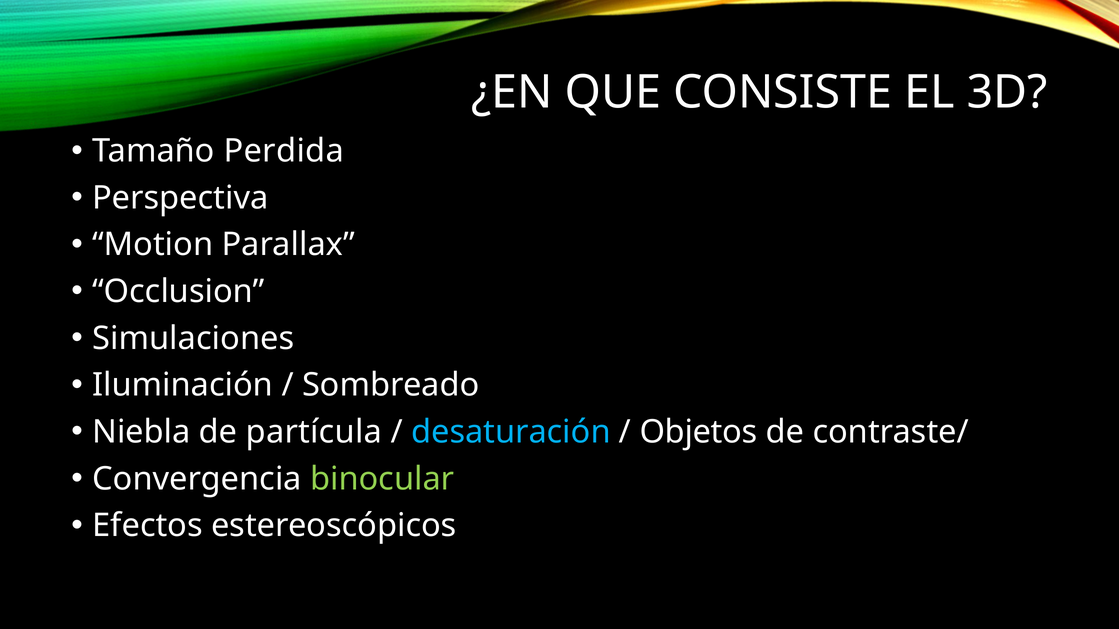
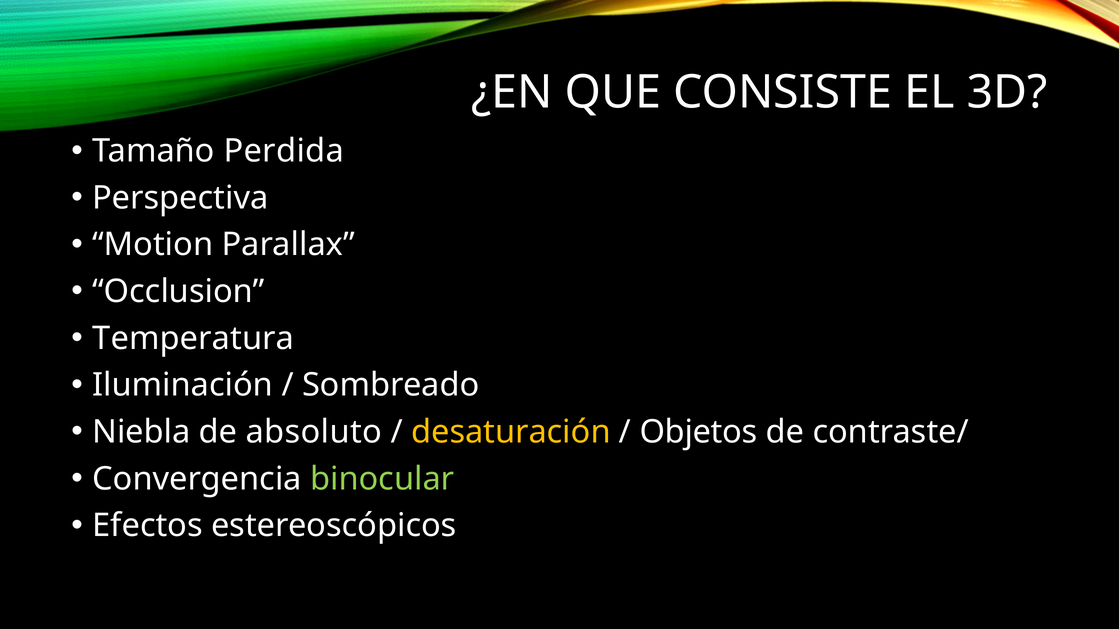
Simulaciones: Simulaciones -> Temperatura
partícula: partícula -> absoluto
desaturación colour: light blue -> yellow
